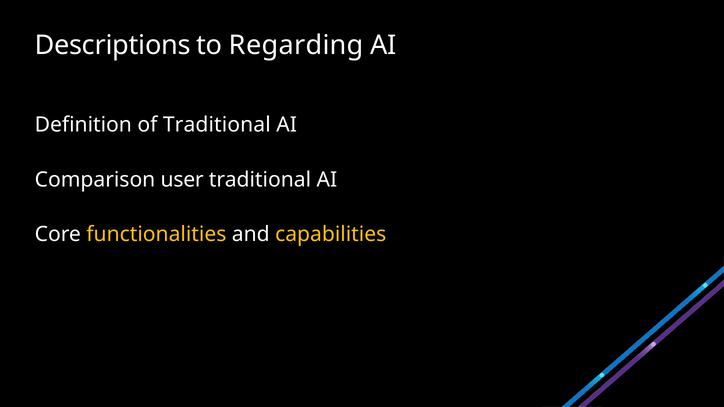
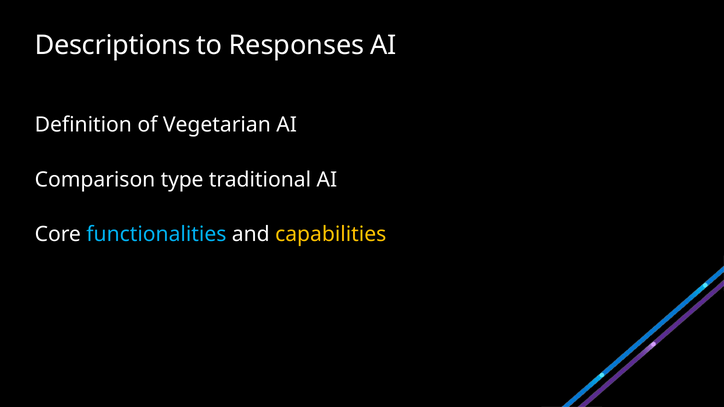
Regarding: Regarding -> Responses
of Traditional: Traditional -> Vegetarian
user: user -> type
functionalities colour: yellow -> light blue
